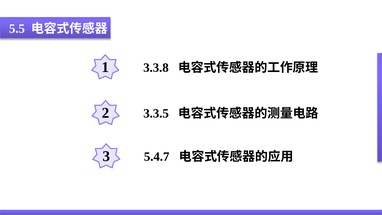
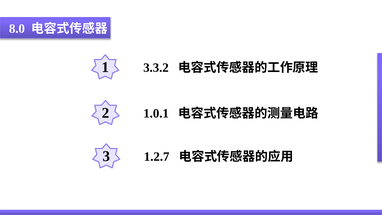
5.5: 5.5 -> 8.0
3.3.8: 3.3.8 -> 3.3.2
3.3.5: 3.3.5 -> 1.0.1
5.4.7: 5.4.7 -> 1.2.7
